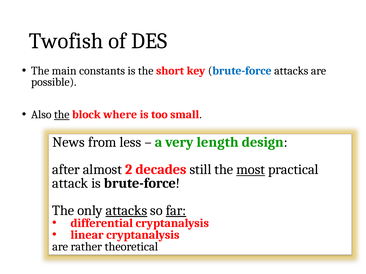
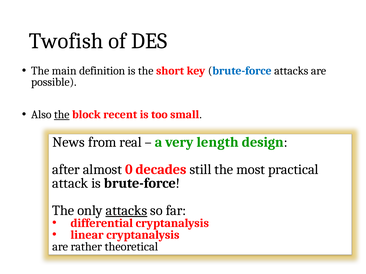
constants: constants -> definition
where: where -> recent
less: less -> real
2: 2 -> 0
most underline: present -> none
far underline: present -> none
